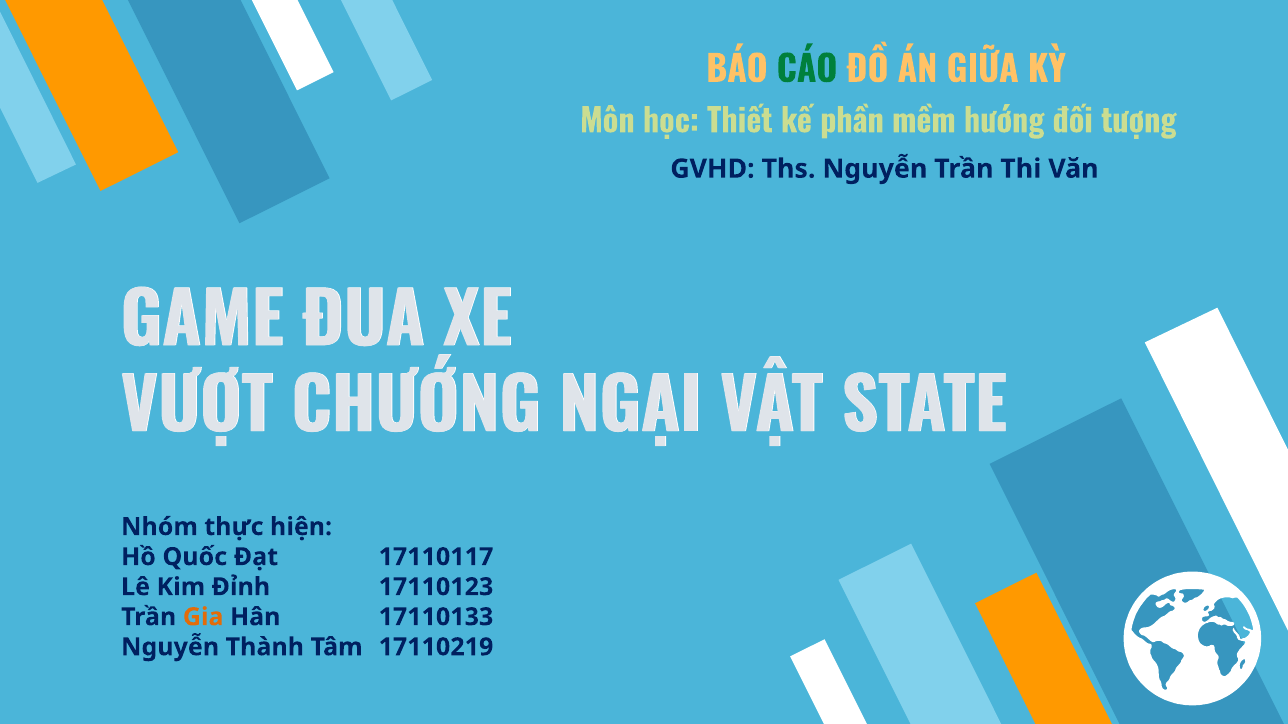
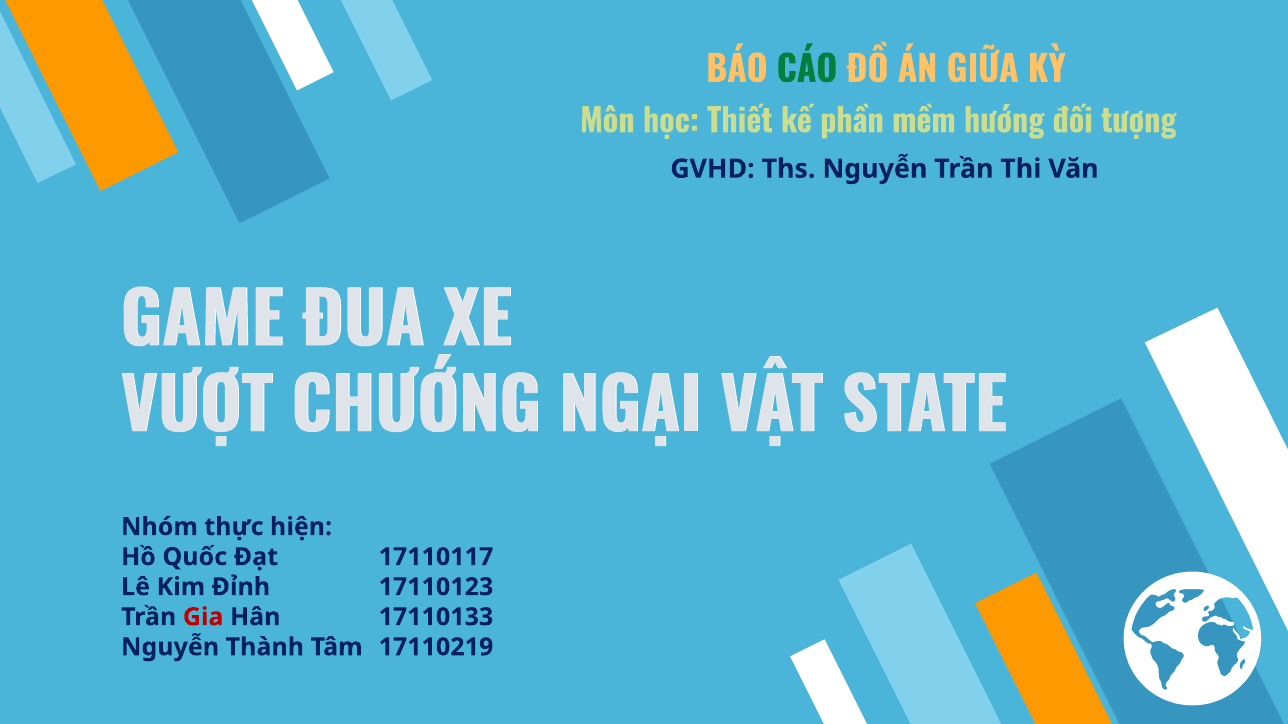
Gia colour: orange -> red
